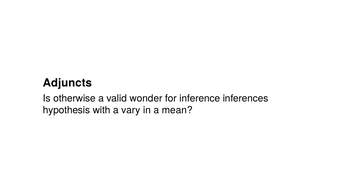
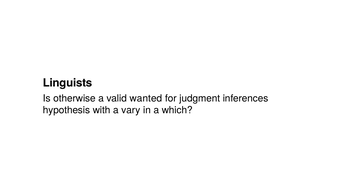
Adjuncts: Adjuncts -> Linguists
wonder: wonder -> wanted
inference: inference -> judgment
mean: mean -> which
